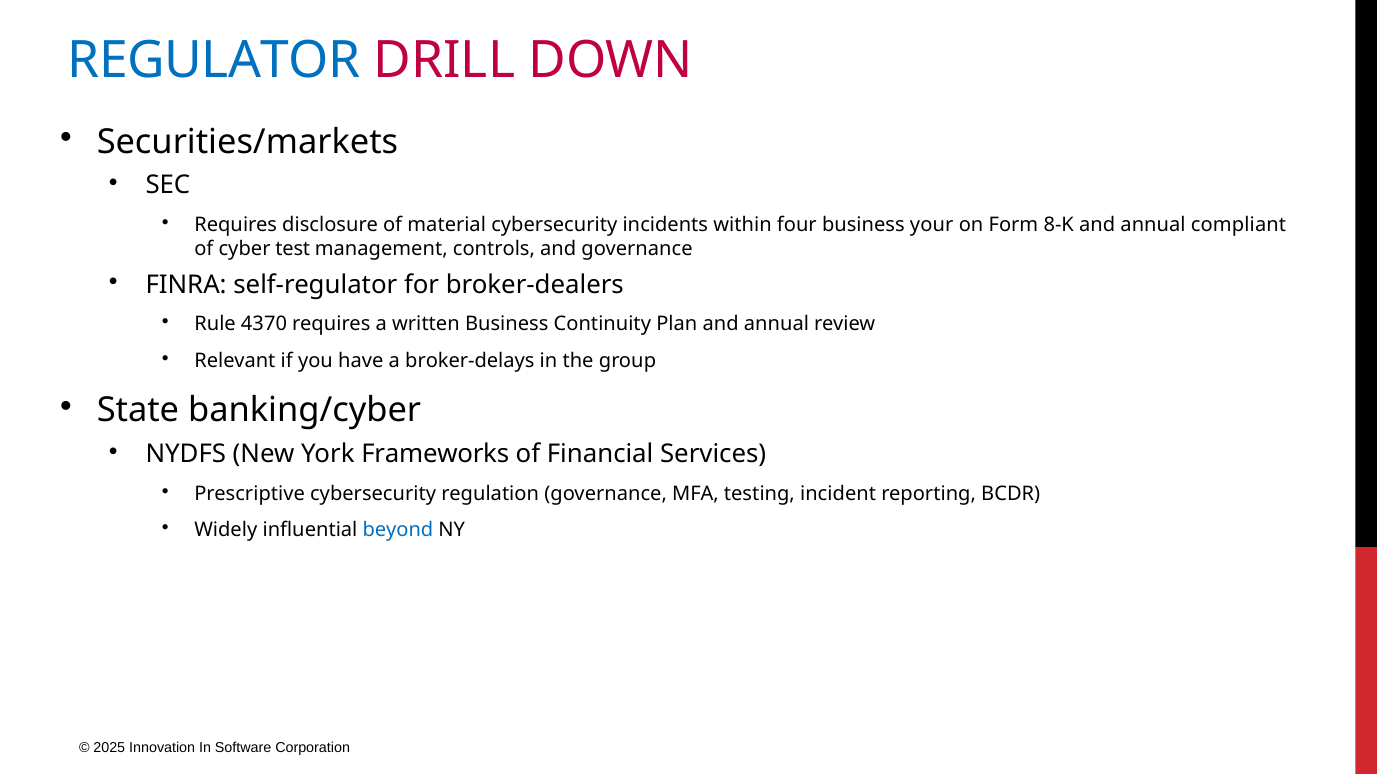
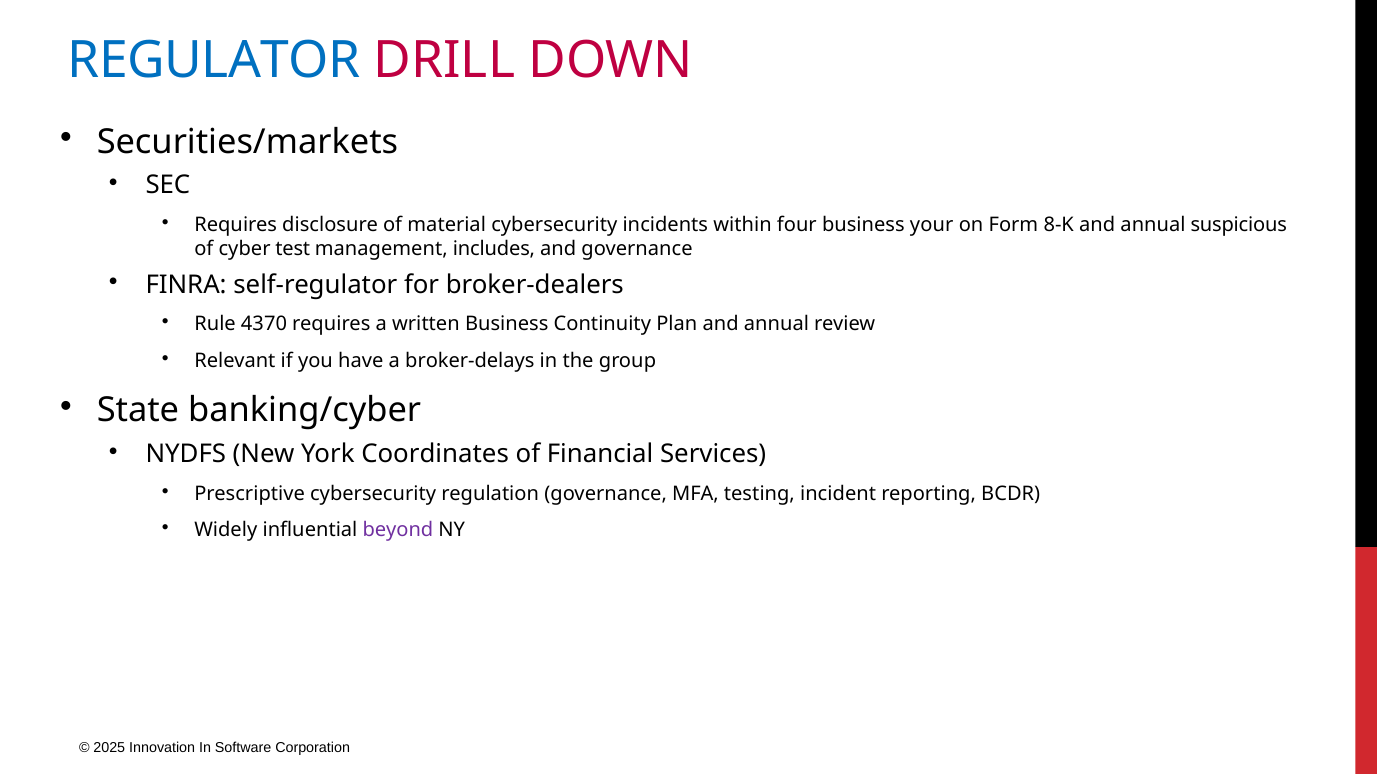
compliant: compliant -> suspicious
controls: controls -> includes
Frameworks: Frameworks -> Coordinates
beyond colour: blue -> purple
